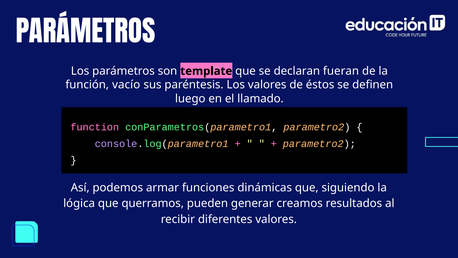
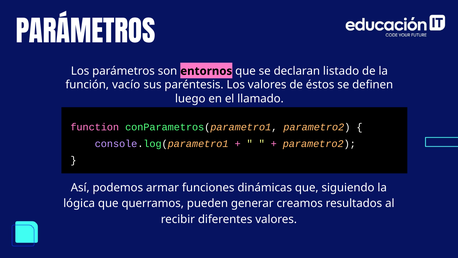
template: template -> entornos
fueran: fueran -> listado
